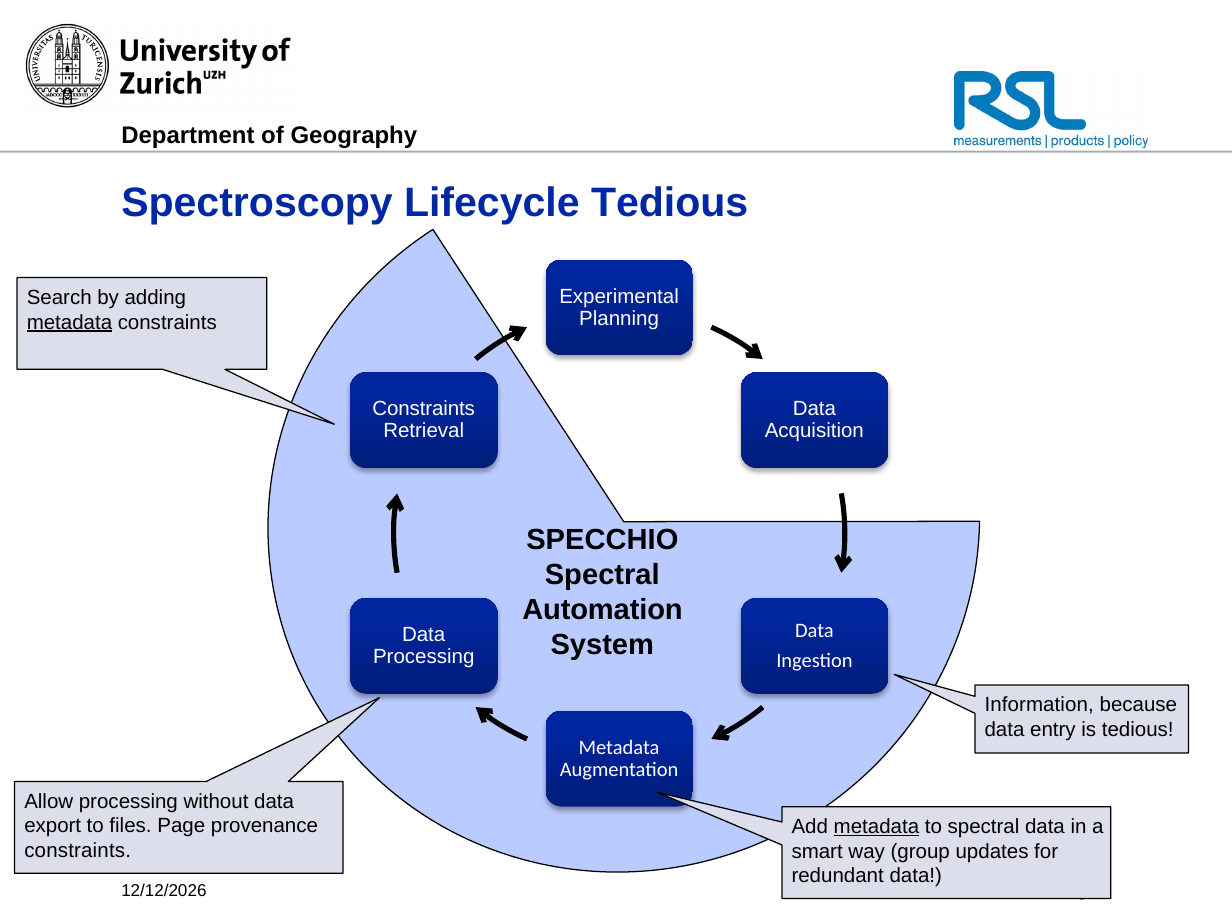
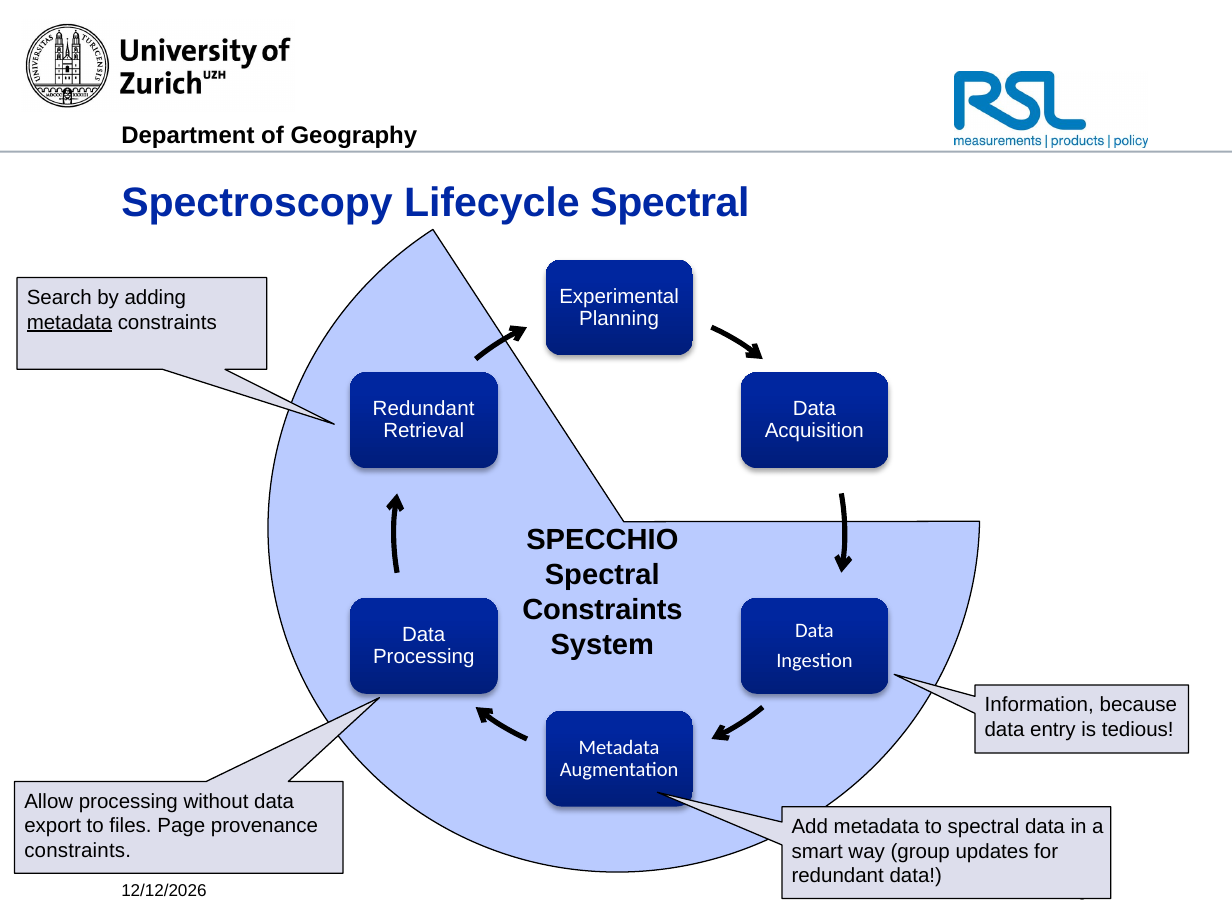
Lifecycle Tedious: Tedious -> Spectral
Constraints at (424, 409): Constraints -> Redundant
Automation at (602, 610): Automation -> Constraints
metadata at (876, 827) underline: present -> none
